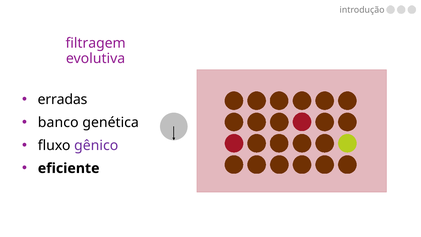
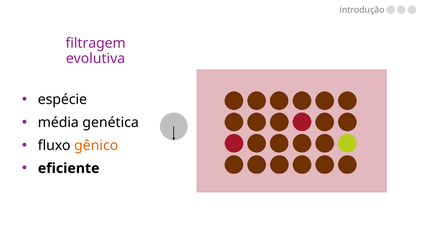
erradas: erradas -> espécie
banco: banco -> média
gênico colour: purple -> orange
